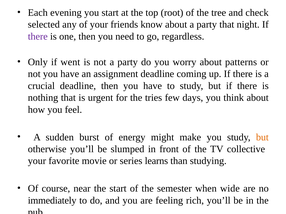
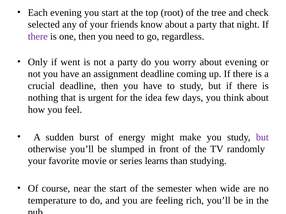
about patterns: patterns -> evening
tries: tries -> idea
but at (262, 137) colour: orange -> purple
collective: collective -> randomly
immediately: immediately -> temperature
